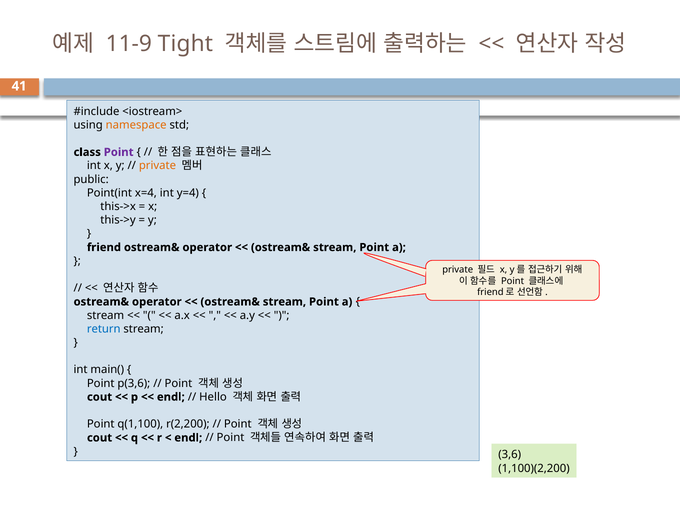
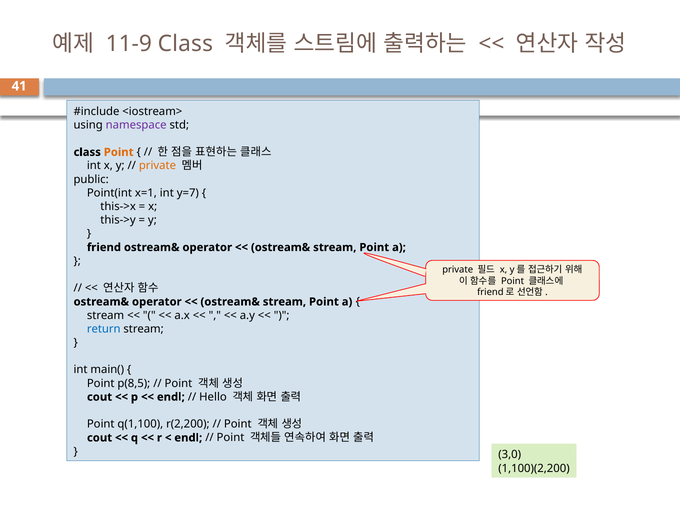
11-9 Tight: Tight -> Class
namespace colour: orange -> purple
Point at (119, 152) colour: purple -> orange
x=4: x=4 -> x=1
y=4: y=4 -> y=7
p(3,6: p(3,6 -> p(8,5
3,6: 3,6 -> 3,0
